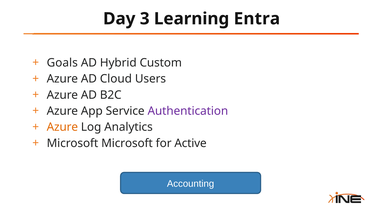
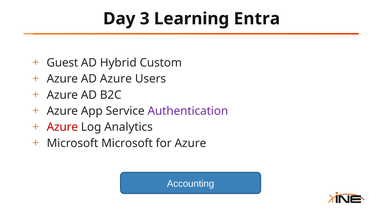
Goals: Goals -> Guest
AD Cloud: Cloud -> Azure
Azure at (62, 127) colour: orange -> red
for Active: Active -> Azure
